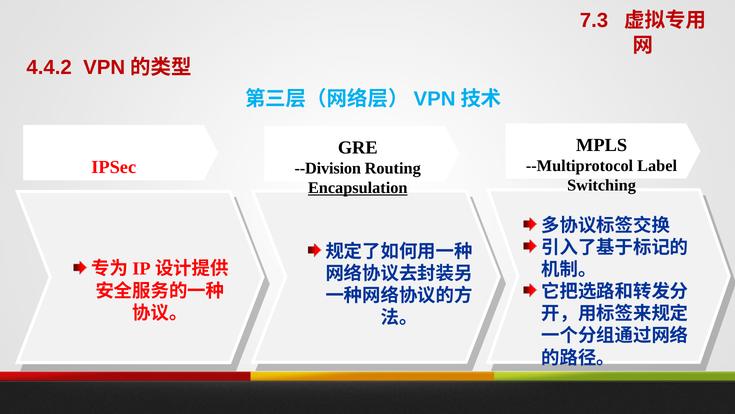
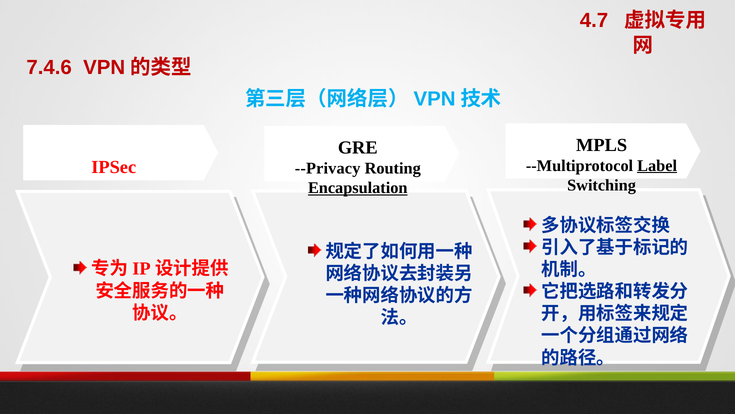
7.3: 7.3 -> 4.7
4.4.2: 4.4.2 -> 7.4.6
Label underline: none -> present
--Division: --Division -> --Privacy
